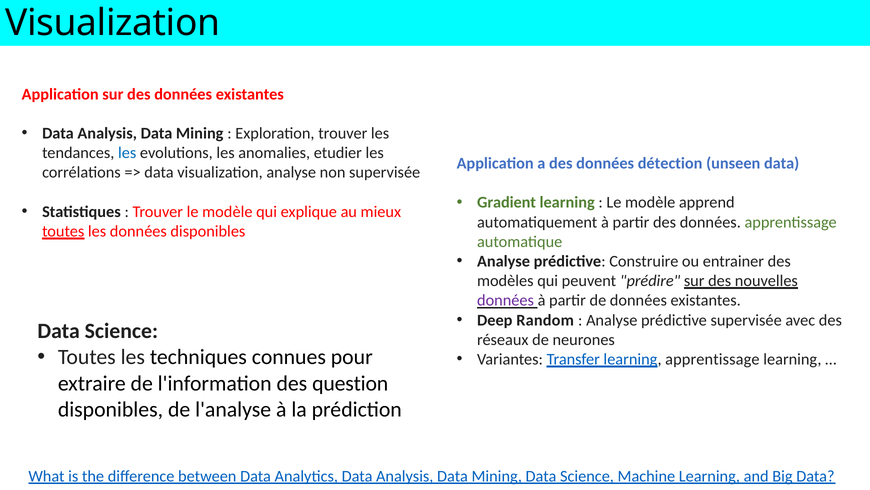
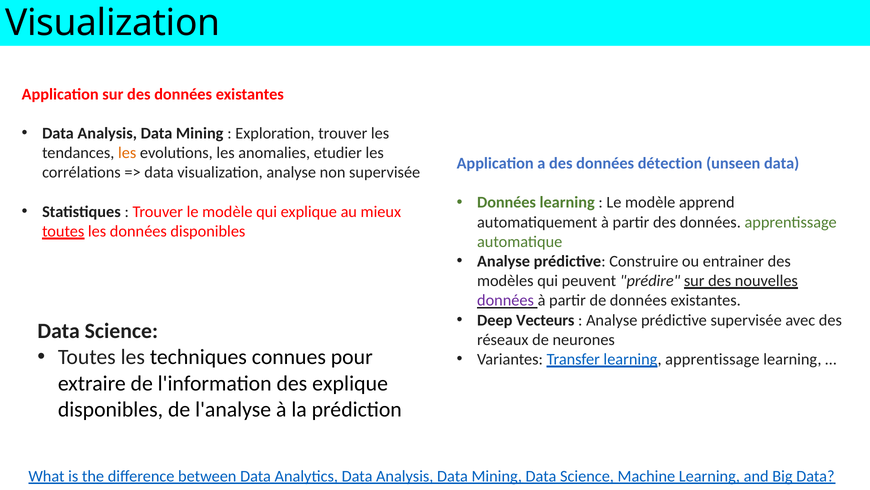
les at (127, 153) colour: blue -> orange
Gradient at (507, 202): Gradient -> Données
Random: Random -> Vecteurs
des question: question -> explique
